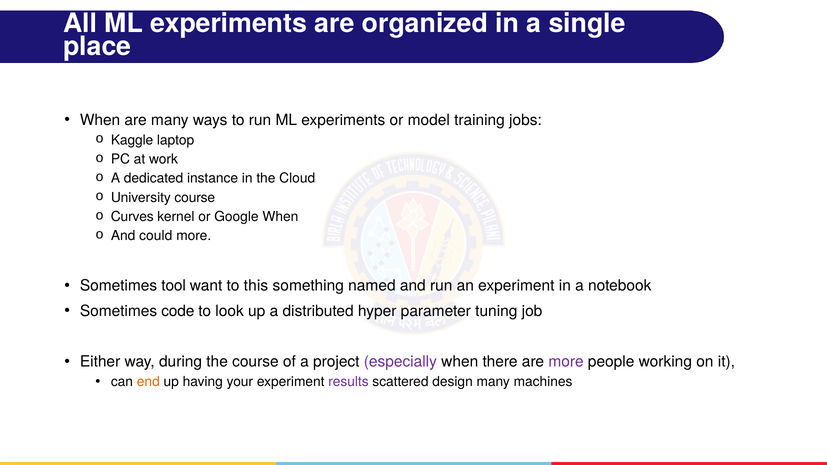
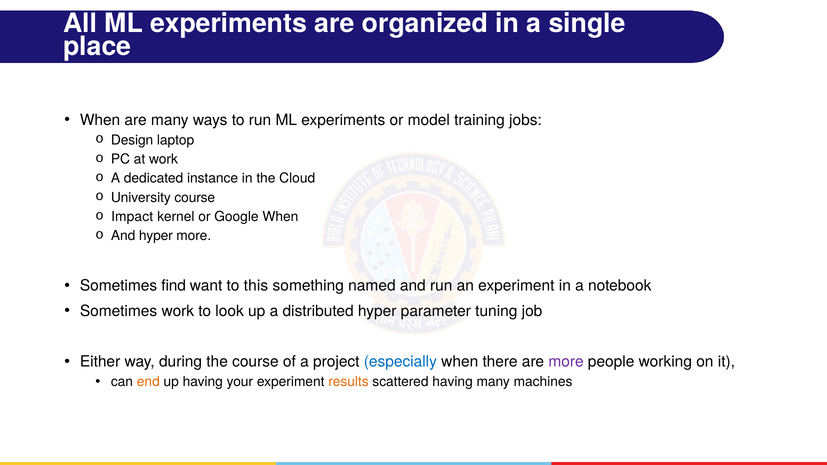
Kaggle: Kaggle -> Design
Curves: Curves -> Impact
And could: could -> hyper
tool: tool -> find
Sometimes code: code -> work
especially colour: purple -> blue
results colour: purple -> orange
scattered design: design -> having
